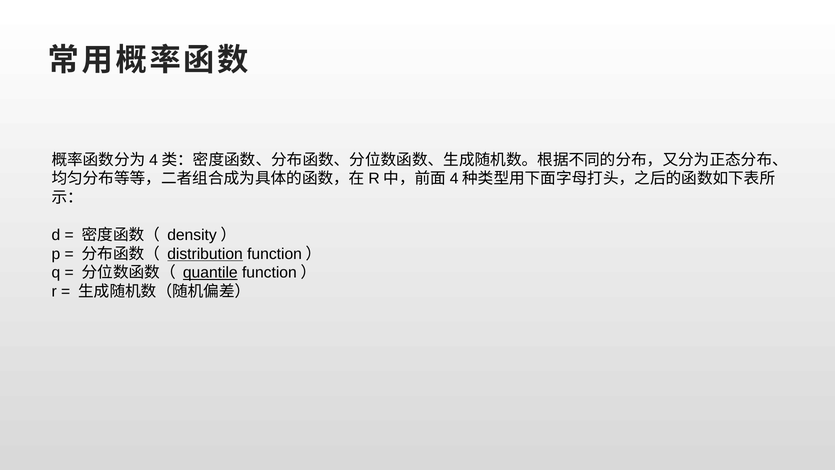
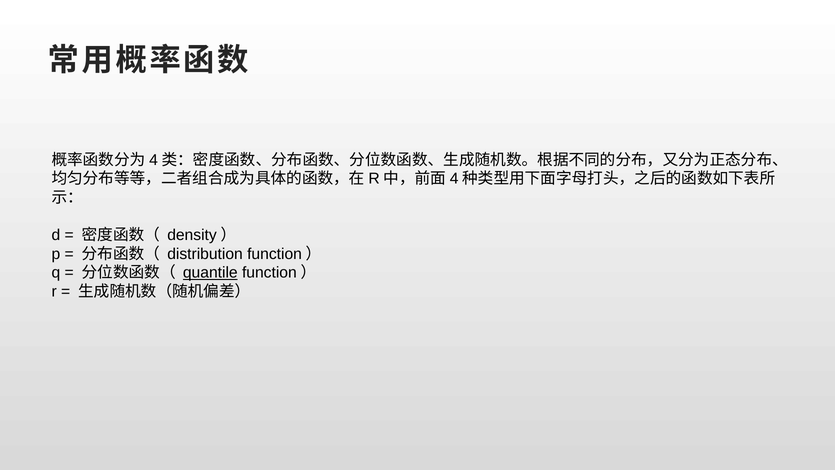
distribution underline: present -> none
